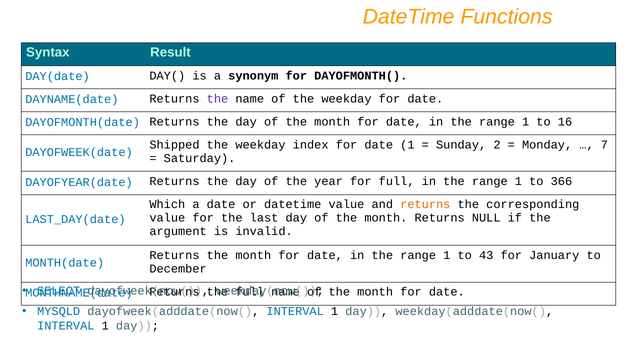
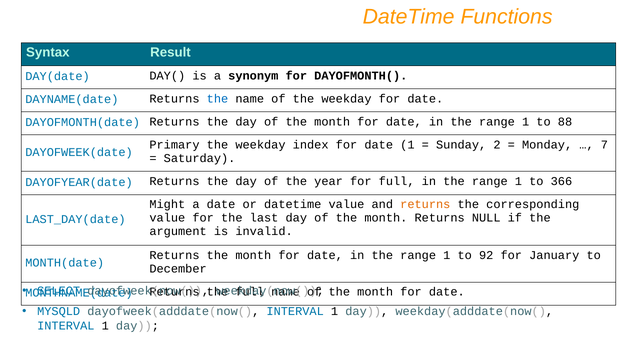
the at (217, 99) colour: purple -> blue
16: 16 -> 88
Shipped: Shipped -> Primary
Which: Which -> Might
43: 43 -> 92
